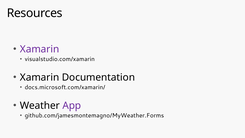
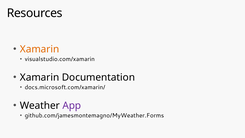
Xamarin at (40, 49) colour: purple -> orange
